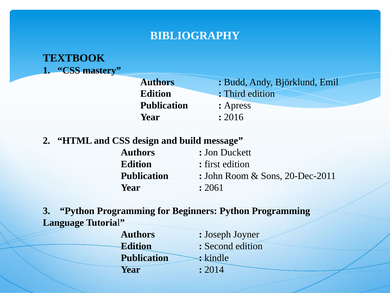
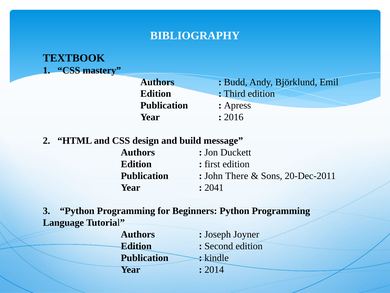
Room: Room -> There
2061: 2061 -> 2041
